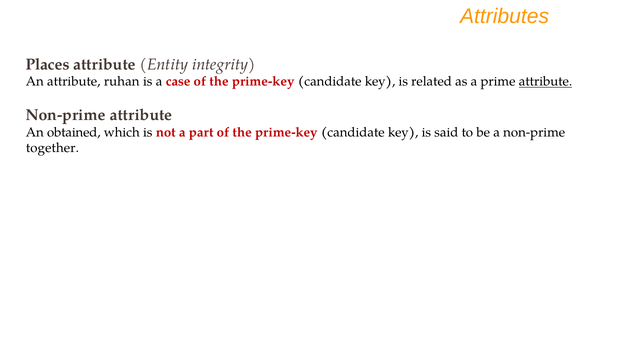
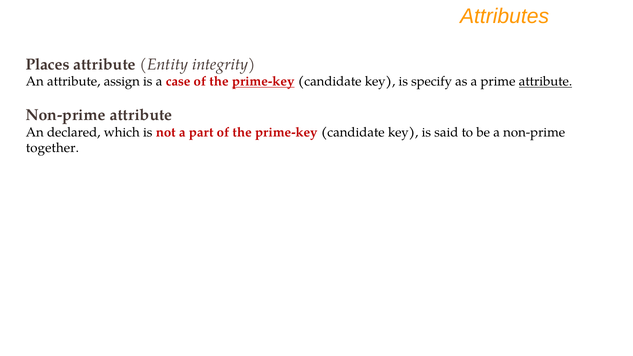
ruhan: ruhan -> assign
prime-key at (263, 82) underline: none -> present
related: related -> specify
obtained: obtained -> declared
